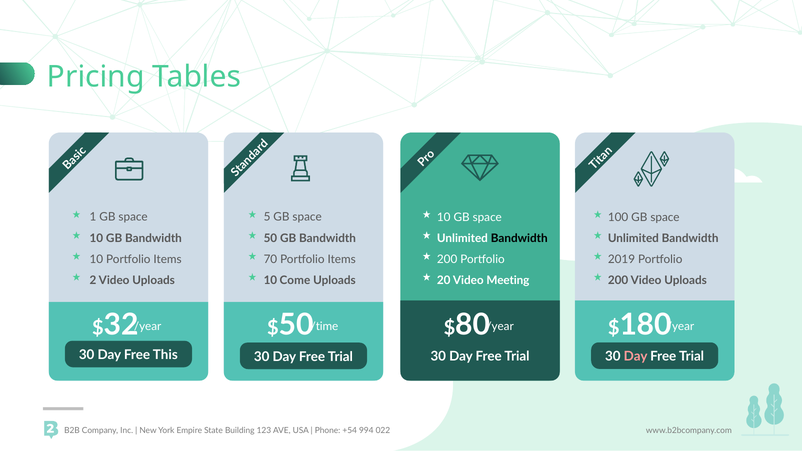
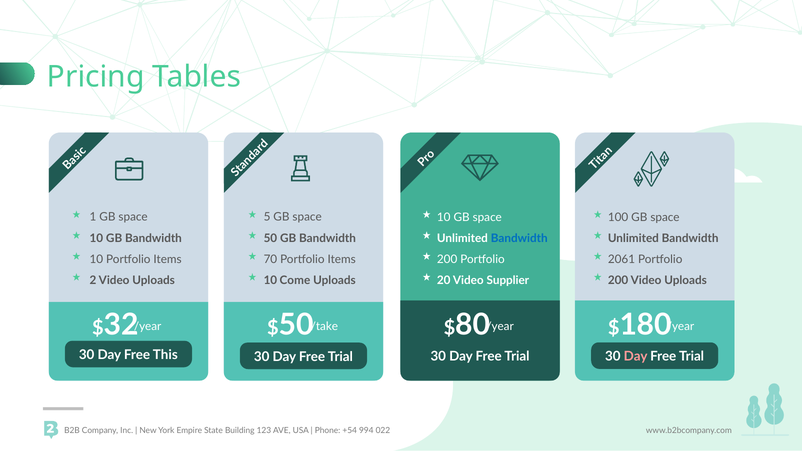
Bandwidth at (519, 238) colour: black -> blue
2019: 2019 -> 2061
Meeting: Meeting -> Supplier
/time: /time -> /take
